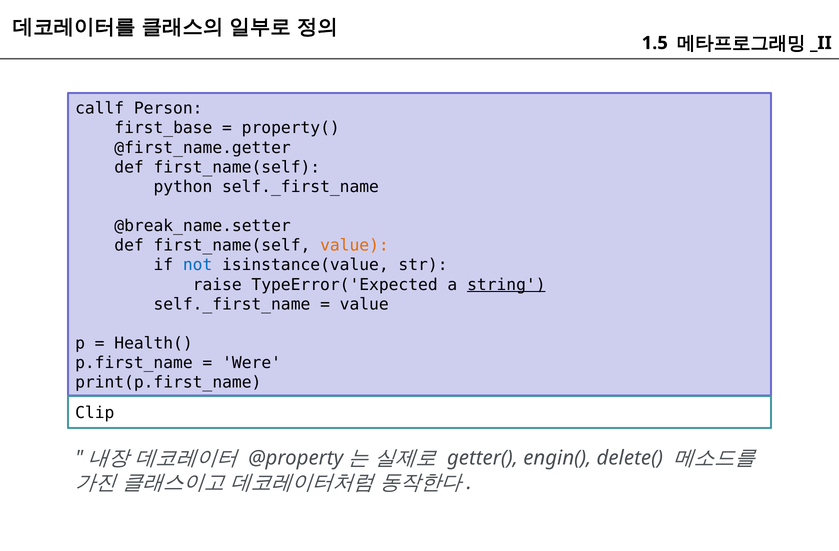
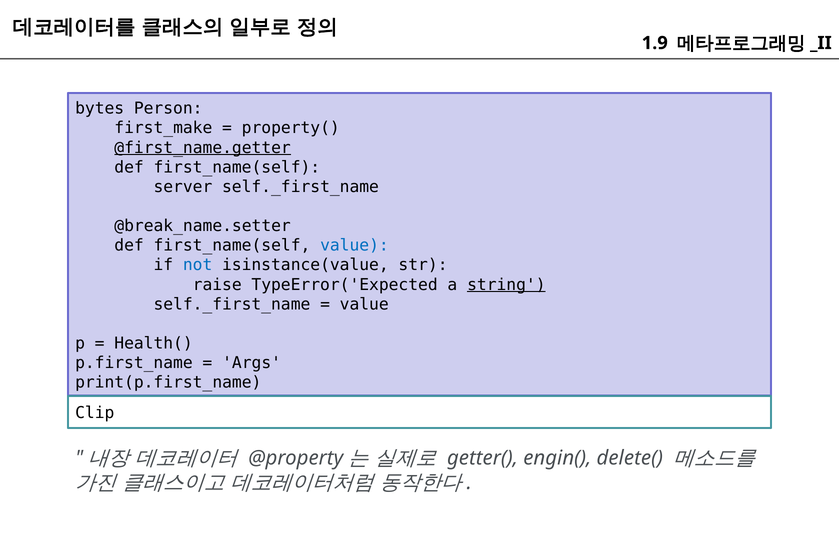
1.5: 1.5 -> 1.9
callf: callf -> bytes
first_base: first_base -> first_make
@first_name.getter underline: none -> present
python: python -> server
value at (354, 246) colour: orange -> blue
Were: Were -> Args
